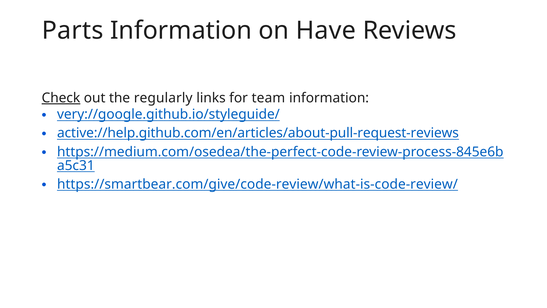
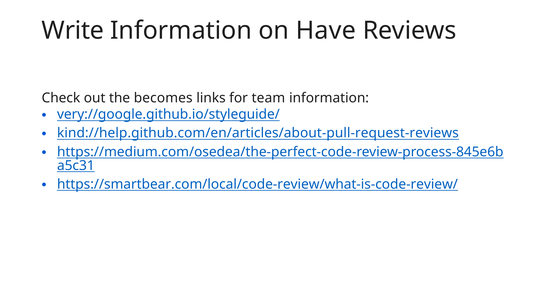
Parts: Parts -> Write
Check underline: present -> none
regularly: regularly -> becomes
active://help.github.com/en/articles/about-pull-request-reviews: active://help.github.com/en/articles/about-pull-request-reviews -> kind://help.github.com/en/articles/about-pull-request-reviews
https://smartbear.com/give/code-review/what-is-code-review/: https://smartbear.com/give/code-review/what-is-code-review/ -> https://smartbear.com/local/code-review/what-is-code-review/
